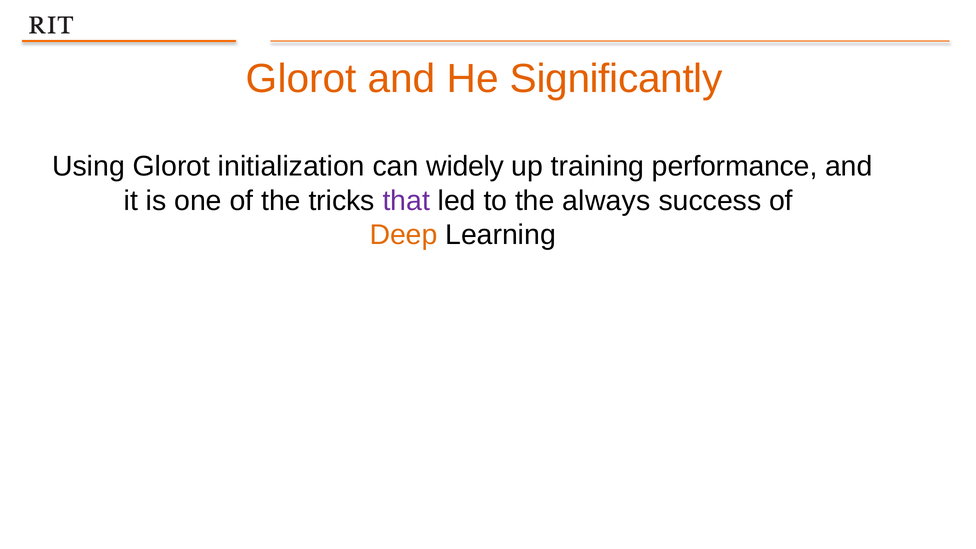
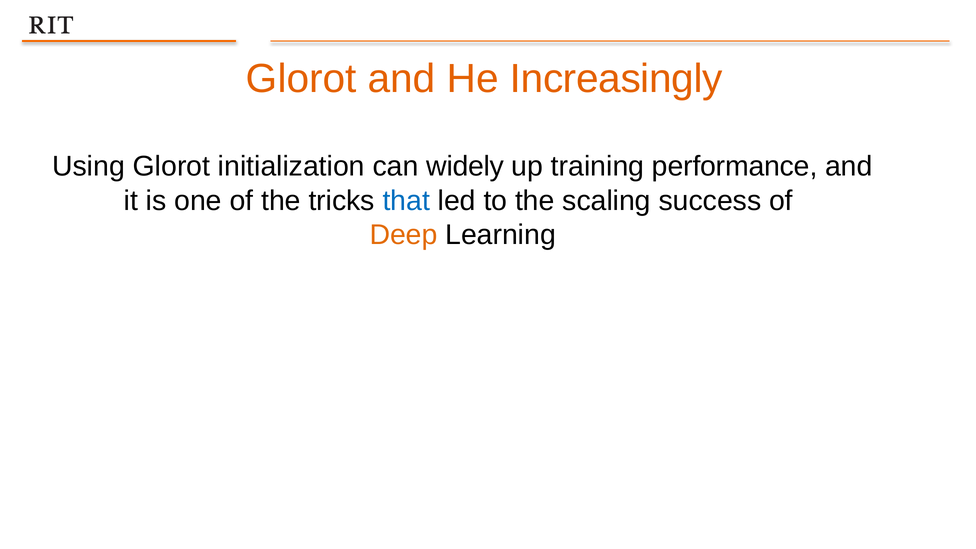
Significantly: Significantly -> Increasingly
that colour: purple -> blue
always: always -> scaling
